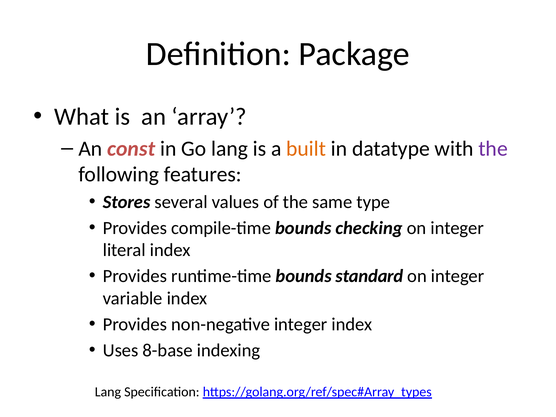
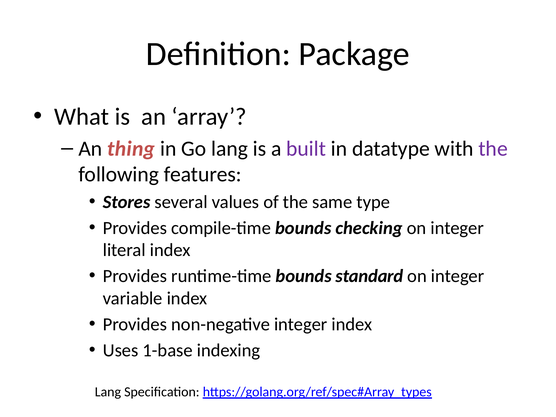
const: const -> thing
built colour: orange -> purple
8-base: 8-base -> 1-base
